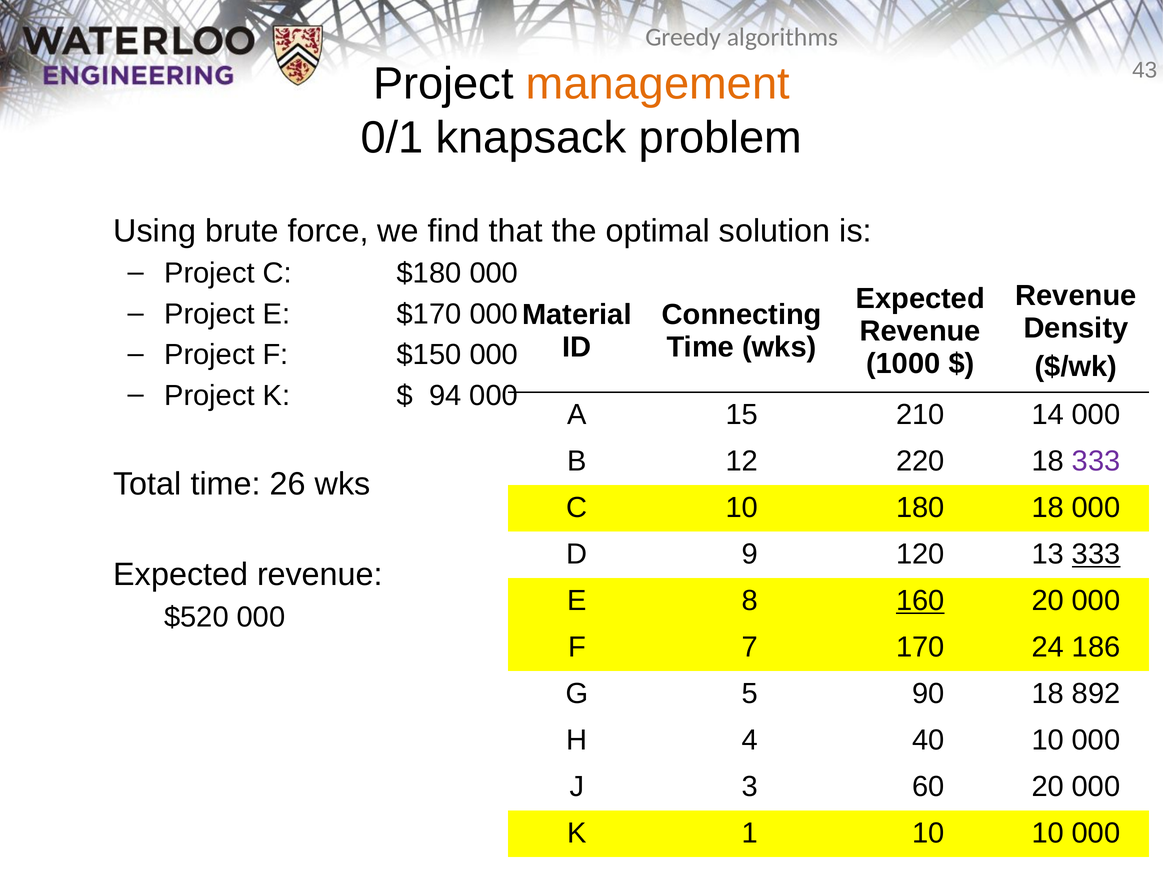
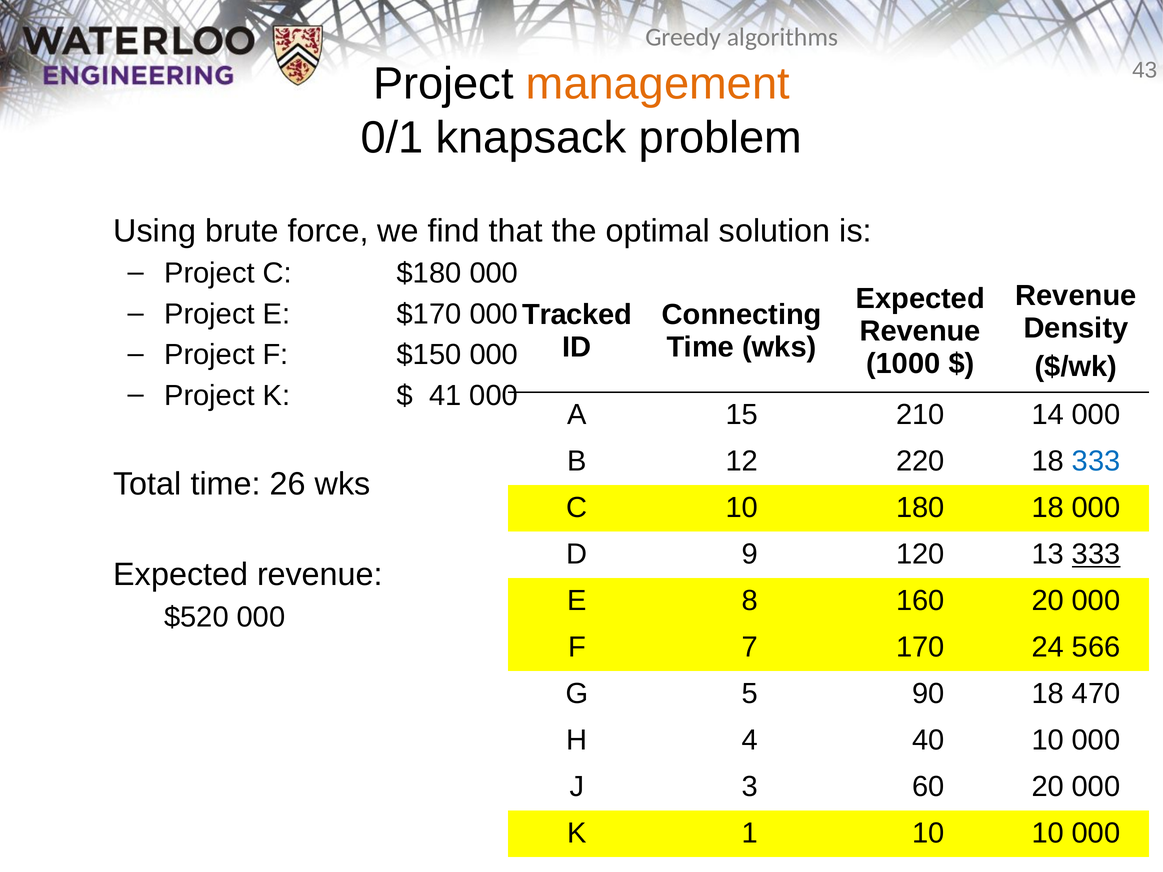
Material: Material -> Tracked
94: 94 -> 41
333 at (1096, 461) colour: purple -> blue
160 underline: present -> none
186: 186 -> 566
892: 892 -> 470
